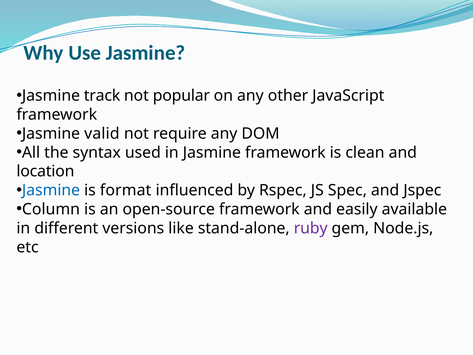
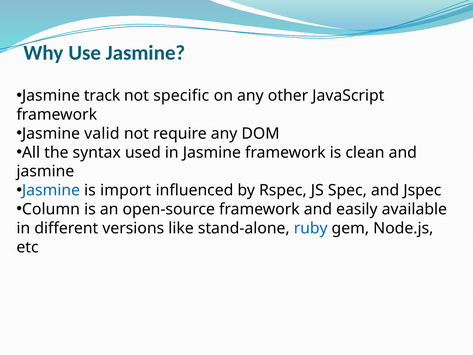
popular: popular -> specific
location at (45, 171): location -> jasmine
format: format -> import
ruby colour: purple -> blue
